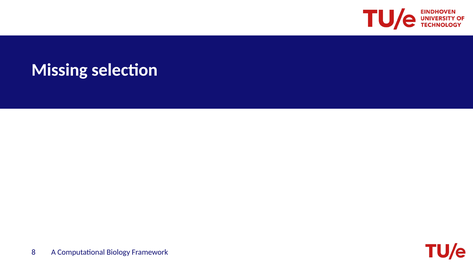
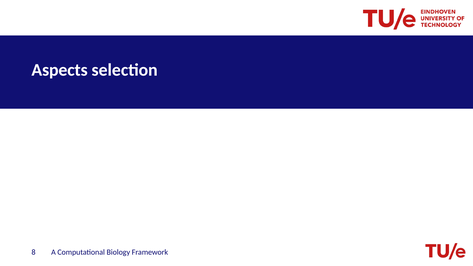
Missing: Missing -> Aspects
